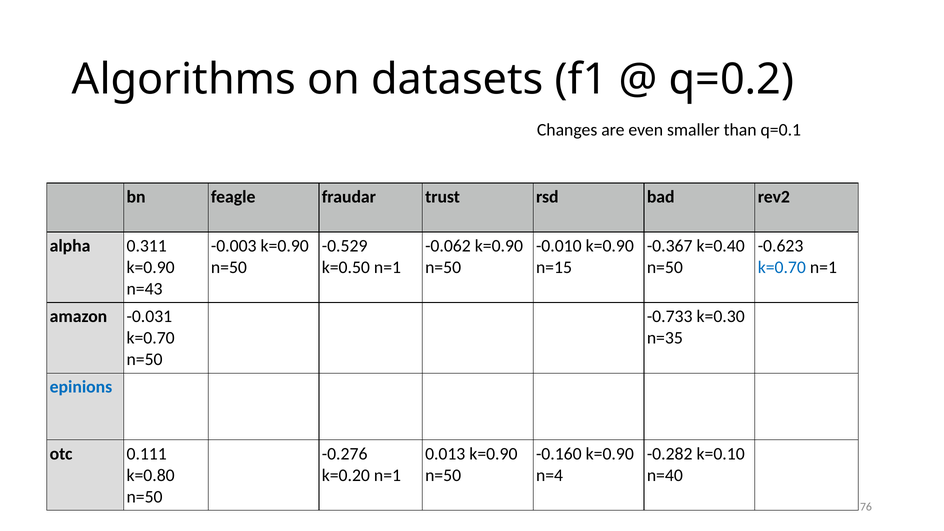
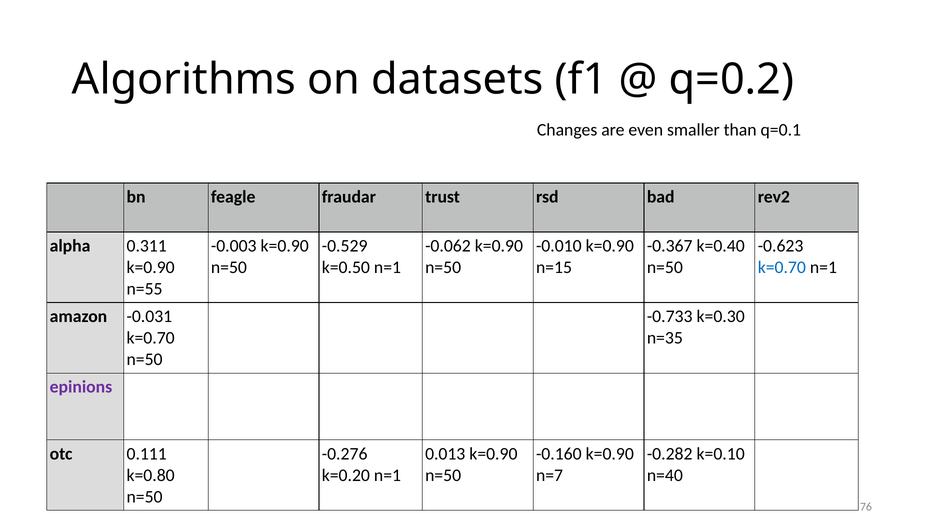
n=43: n=43 -> n=55
epinions colour: blue -> purple
n=4: n=4 -> n=7
